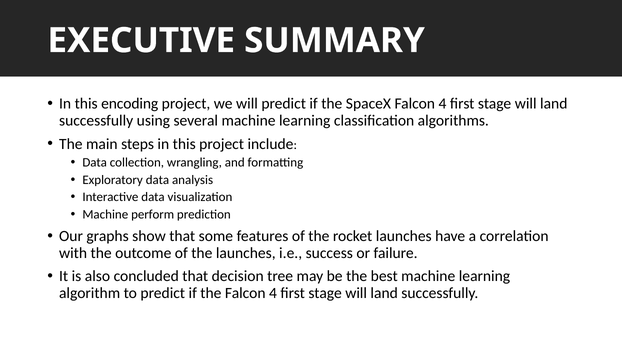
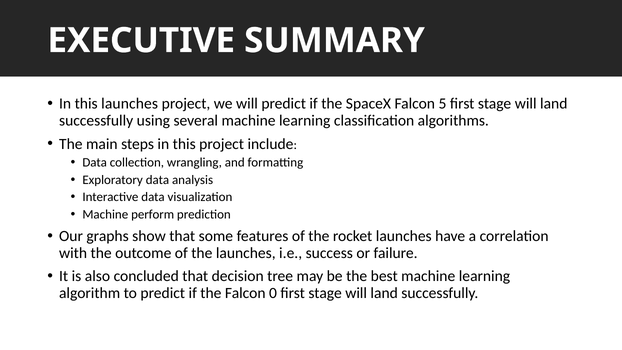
this encoding: encoding -> launches
SpaceX Falcon 4: 4 -> 5
the Falcon 4: 4 -> 0
